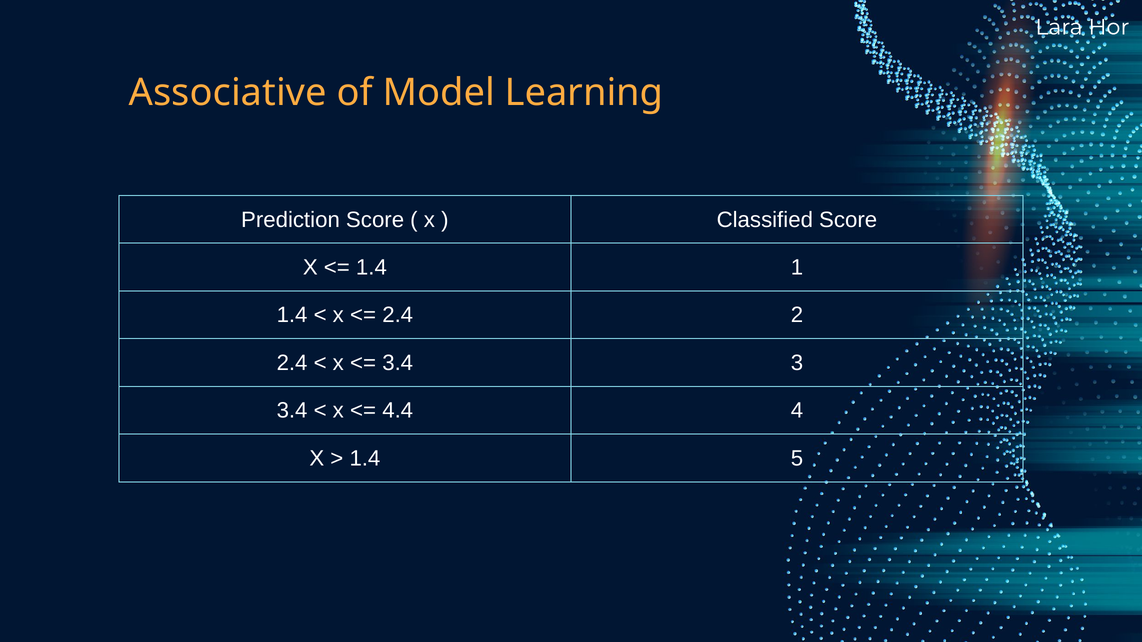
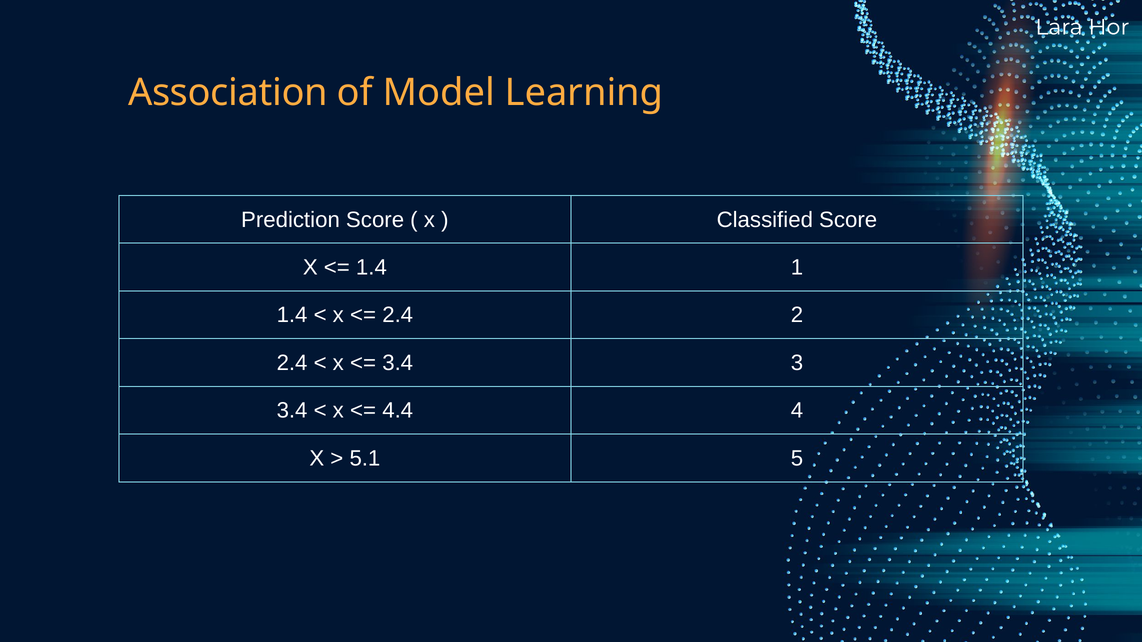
Associative: Associative -> Association
1.4 at (365, 459): 1.4 -> 5.1
